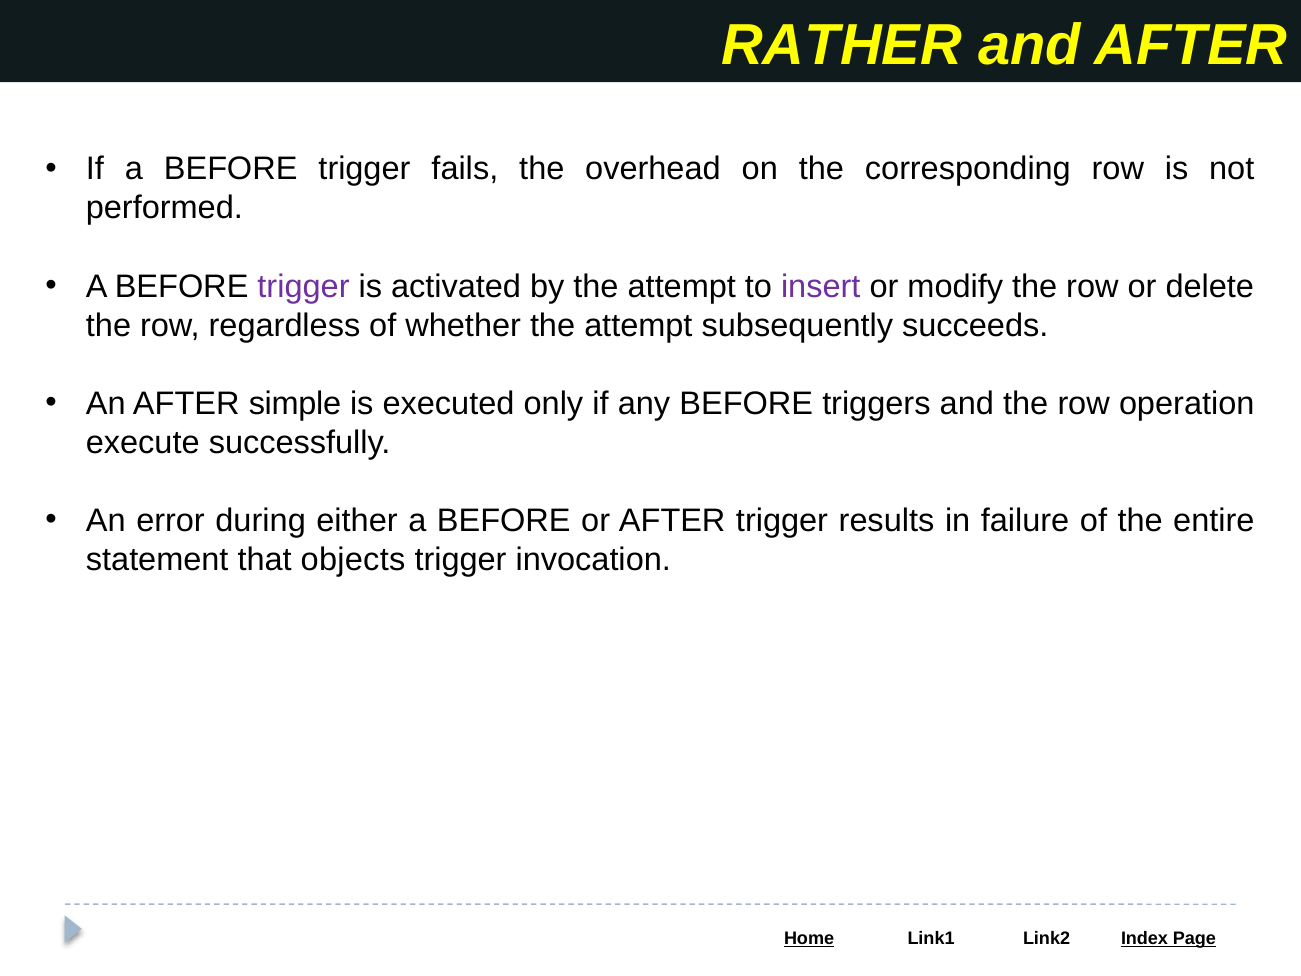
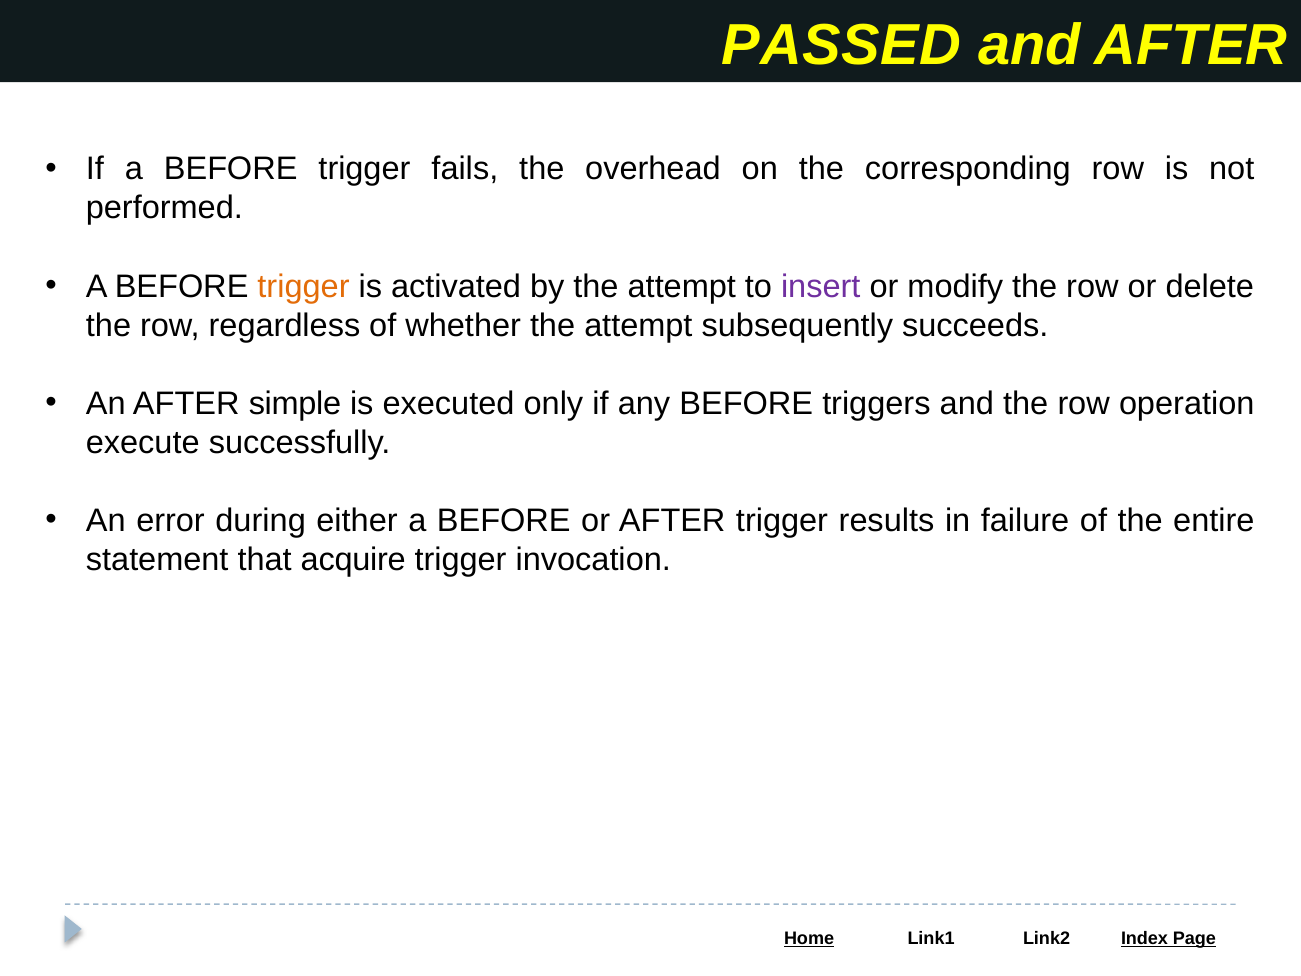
RATHER: RATHER -> PASSED
trigger at (304, 286) colour: purple -> orange
objects: objects -> acquire
